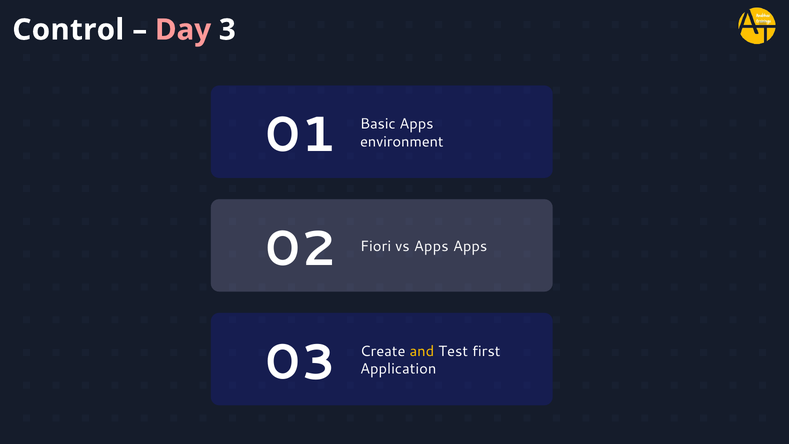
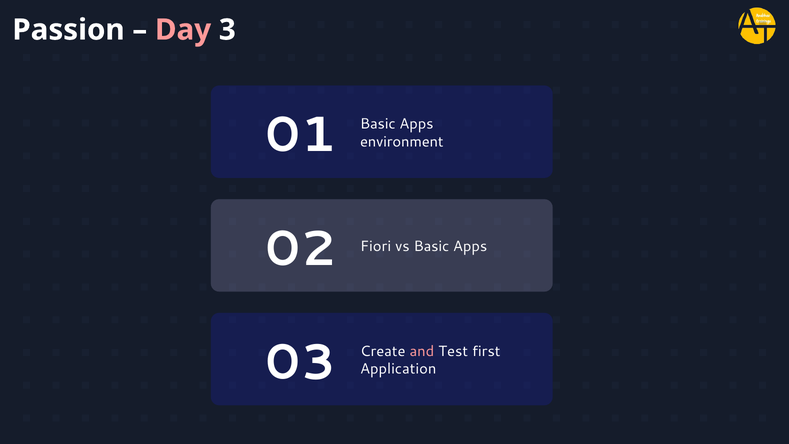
Control: Control -> Passion
vs Apps: Apps -> Basic
and colour: yellow -> pink
